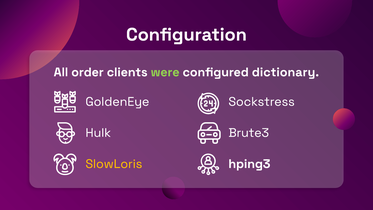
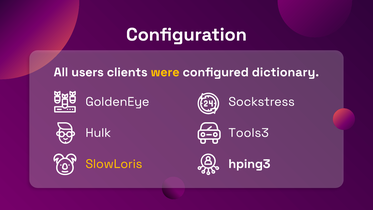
order: order -> users
were colour: light green -> yellow
Brute3: Brute3 -> Tools3
